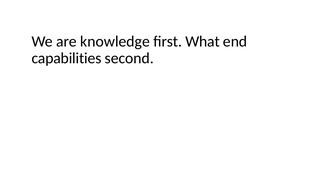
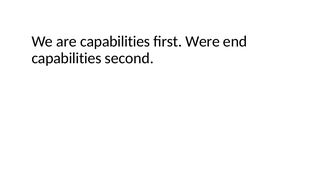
are knowledge: knowledge -> capabilities
What: What -> Were
